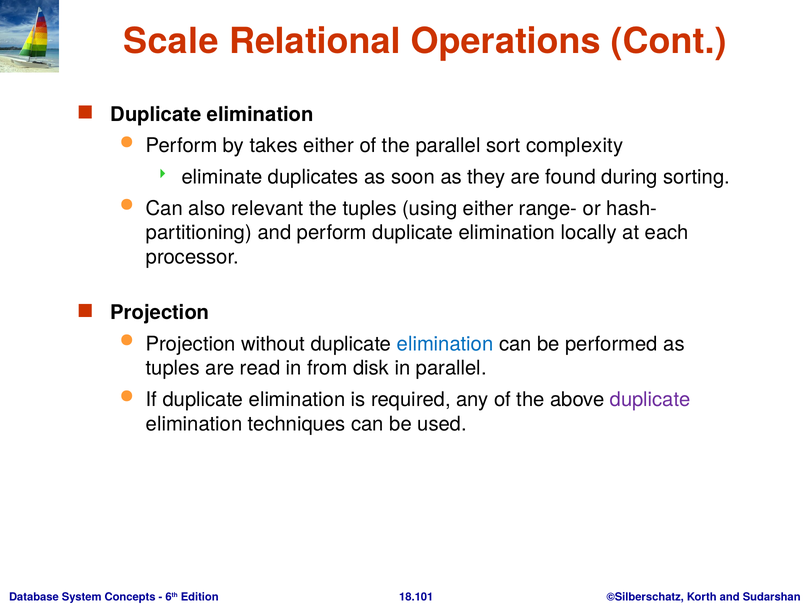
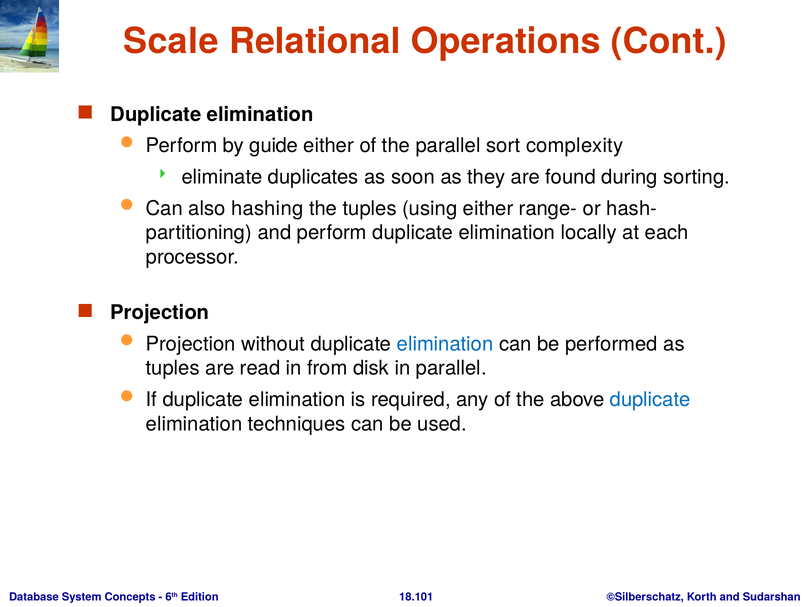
takes: takes -> guide
relevant: relevant -> hashing
duplicate at (650, 399) colour: purple -> blue
